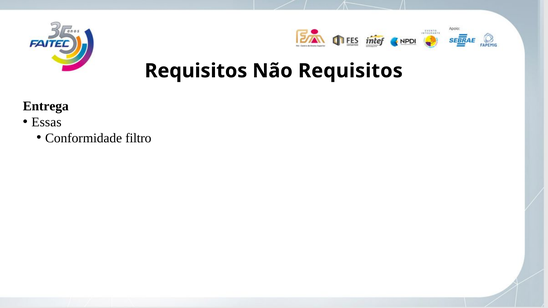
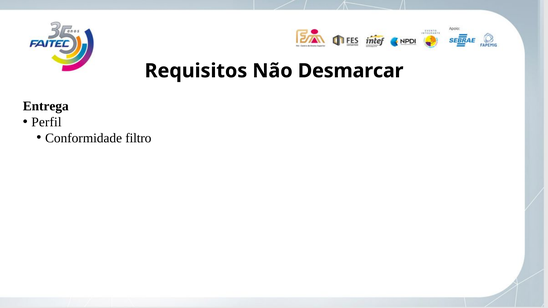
Não Requisitos: Requisitos -> Desmarcar
Essas: Essas -> Perfil
